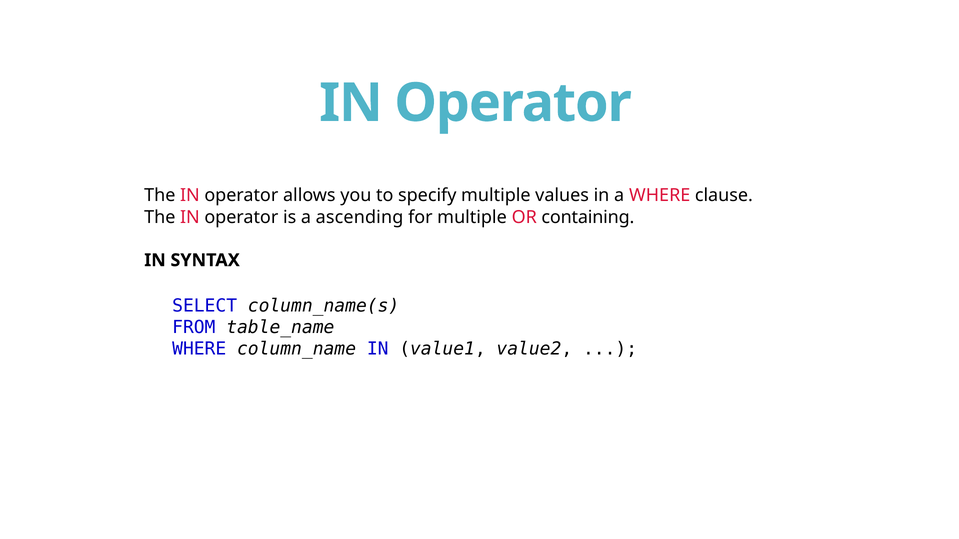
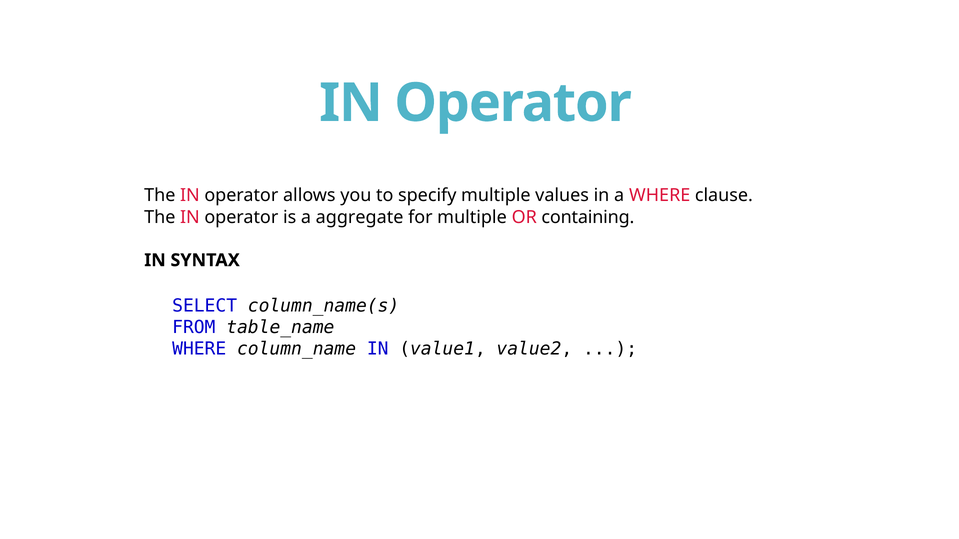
ascending: ascending -> aggregate
